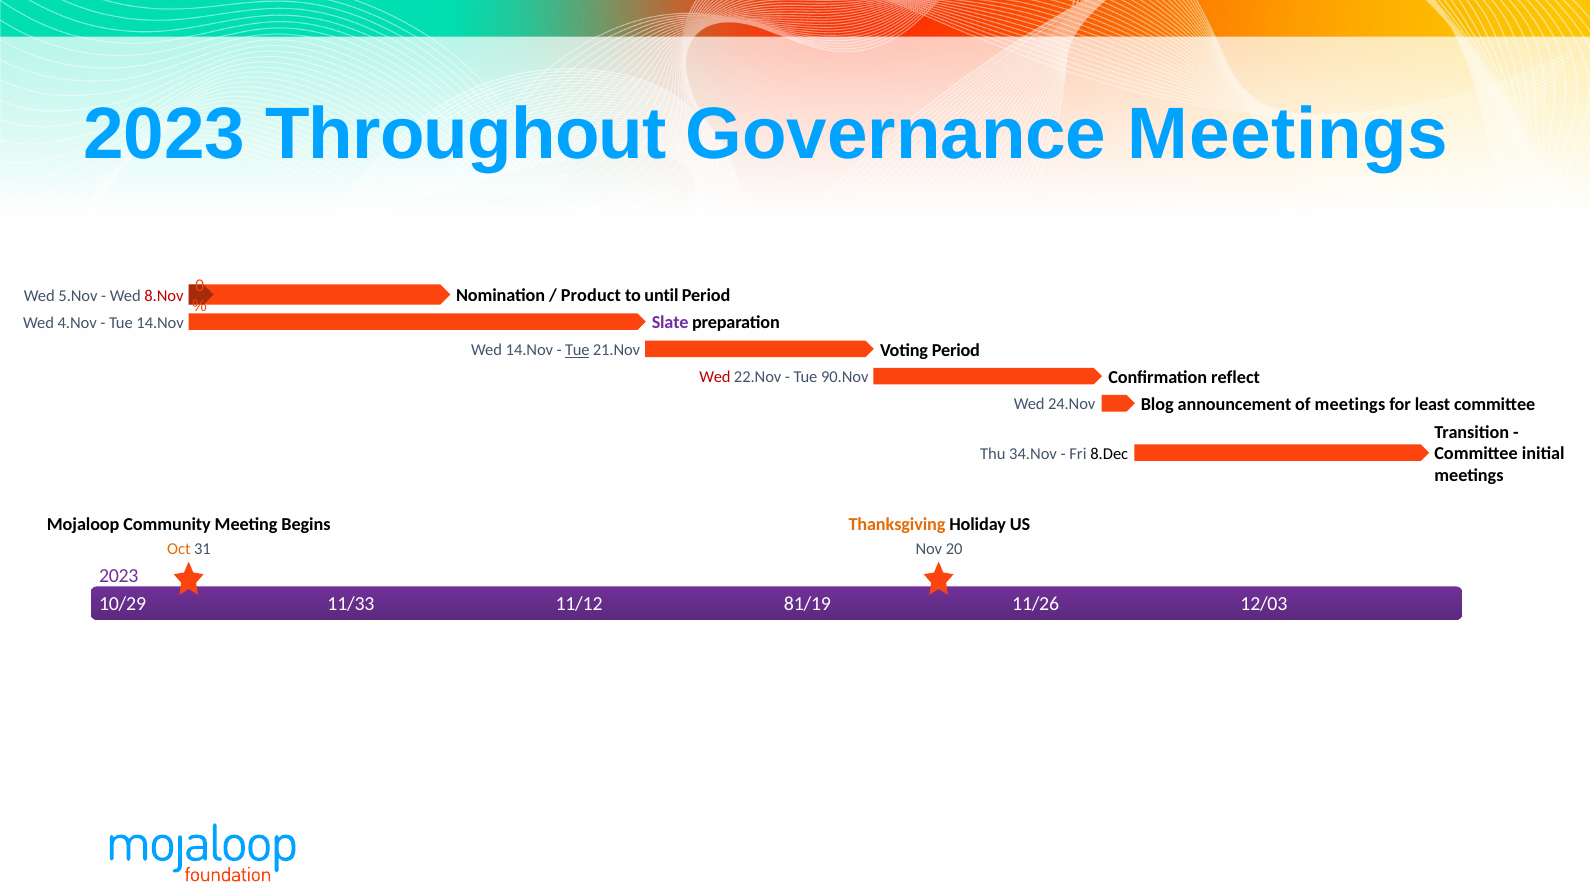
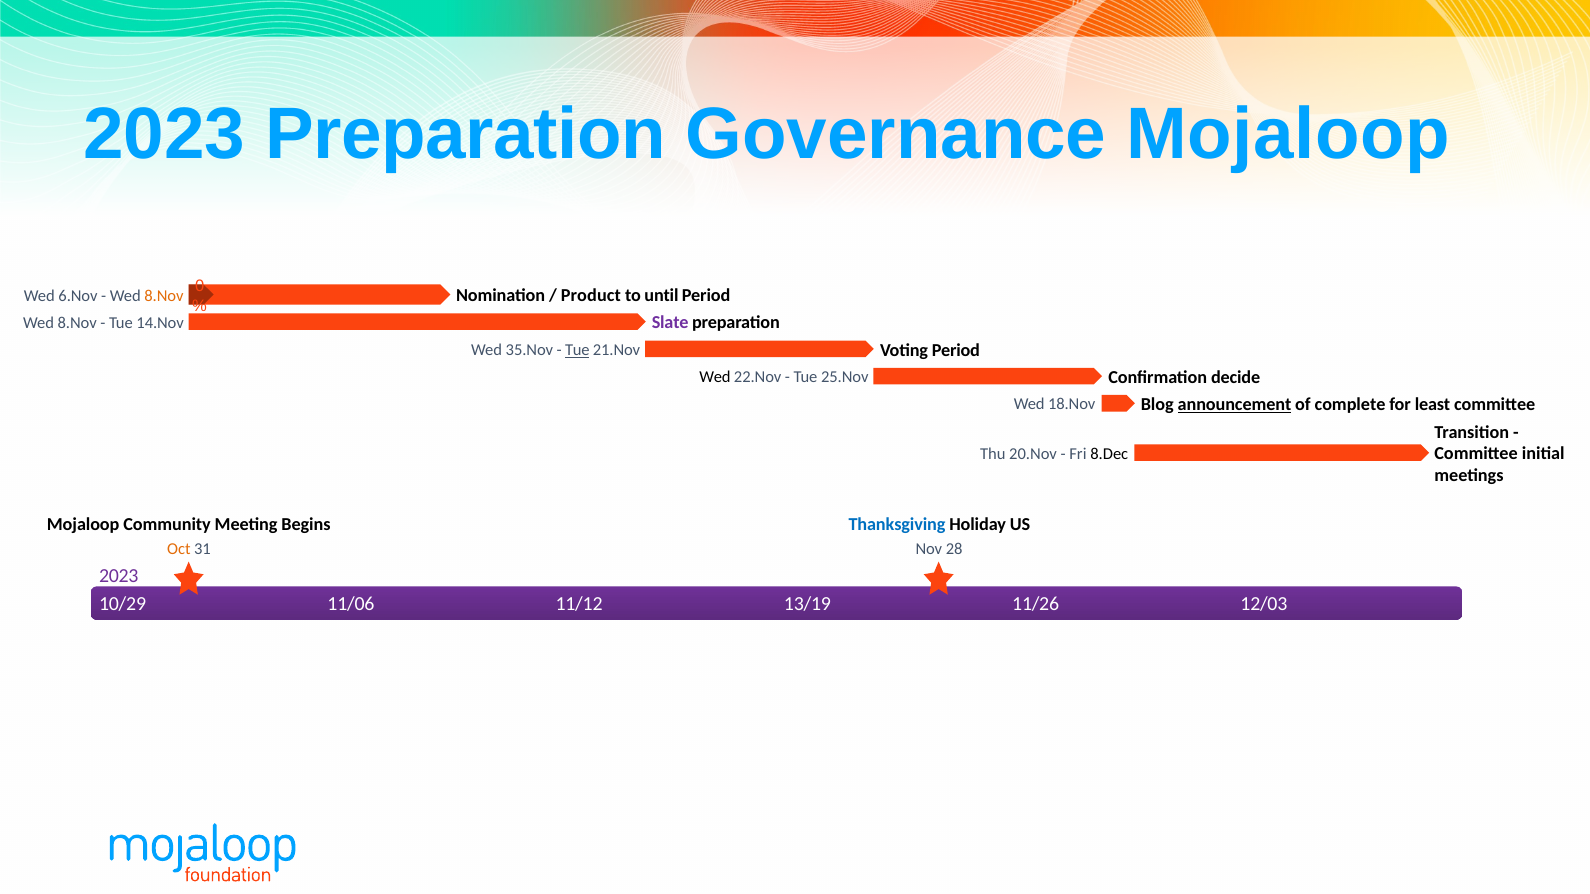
2023 Throughout: Throughout -> Preparation
Governance Meetings: Meetings -> Mojaloop
5.Nov: 5.Nov -> 6.Nov
8.Nov at (164, 296) colour: red -> orange
4.Nov at (77, 323): 4.Nov -> 8.Nov
Wed 14.Nov: 14.Nov -> 35.Nov
Wed at (715, 377) colour: red -> black
90.Nov: 90.Nov -> 25.Nov
reflect: reflect -> decide
24.Nov: 24.Nov -> 18.Nov
announcement underline: none -> present
of meetings: meetings -> complete
34.Nov: 34.Nov -> 20.Nov
Thanksgiving colour: orange -> blue
20: 20 -> 28
11/33: 11/33 -> 11/06
81/19: 81/19 -> 13/19
